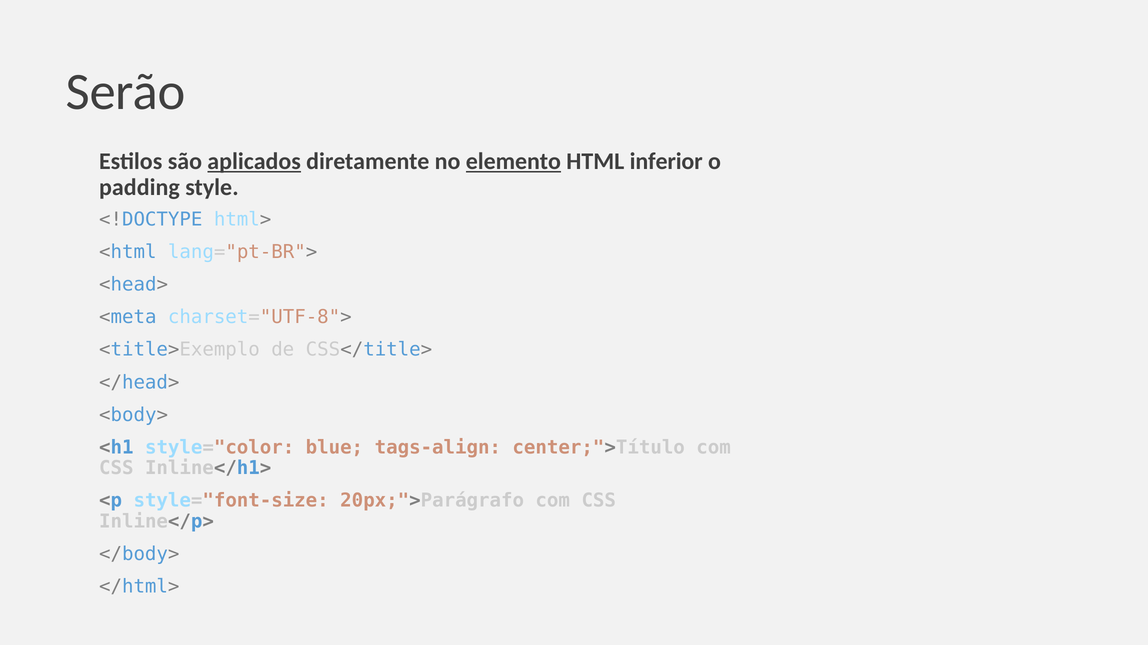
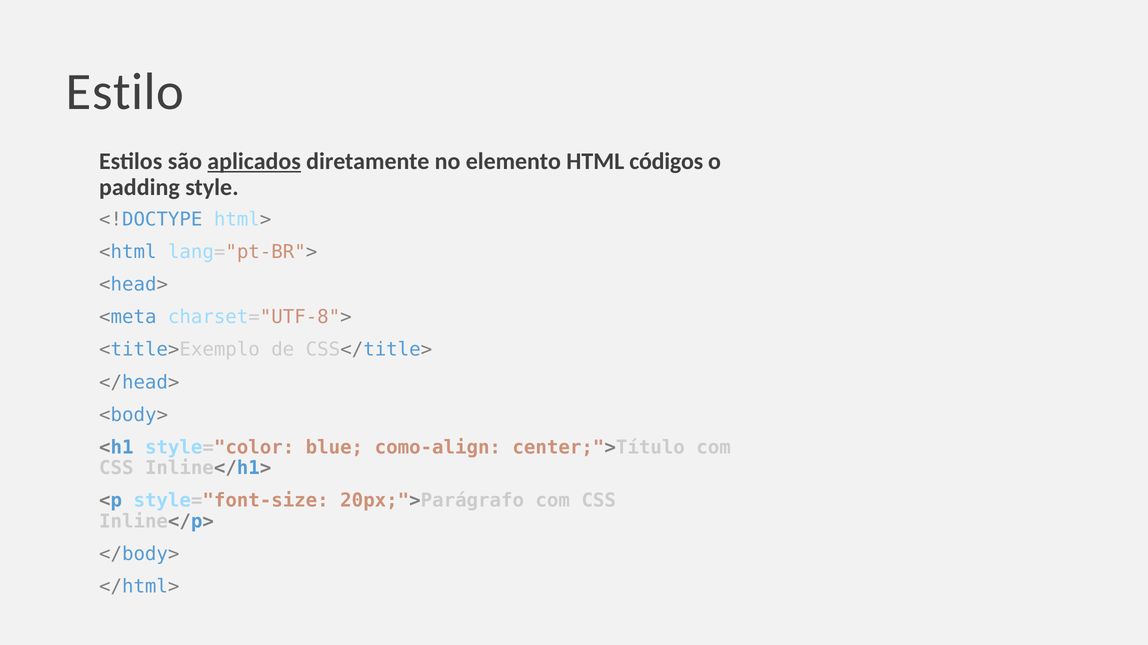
Serão: Serão -> Estilo
elemento underline: present -> none
inferior: inferior -> códigos
tags-align: tags-align -> como-align
